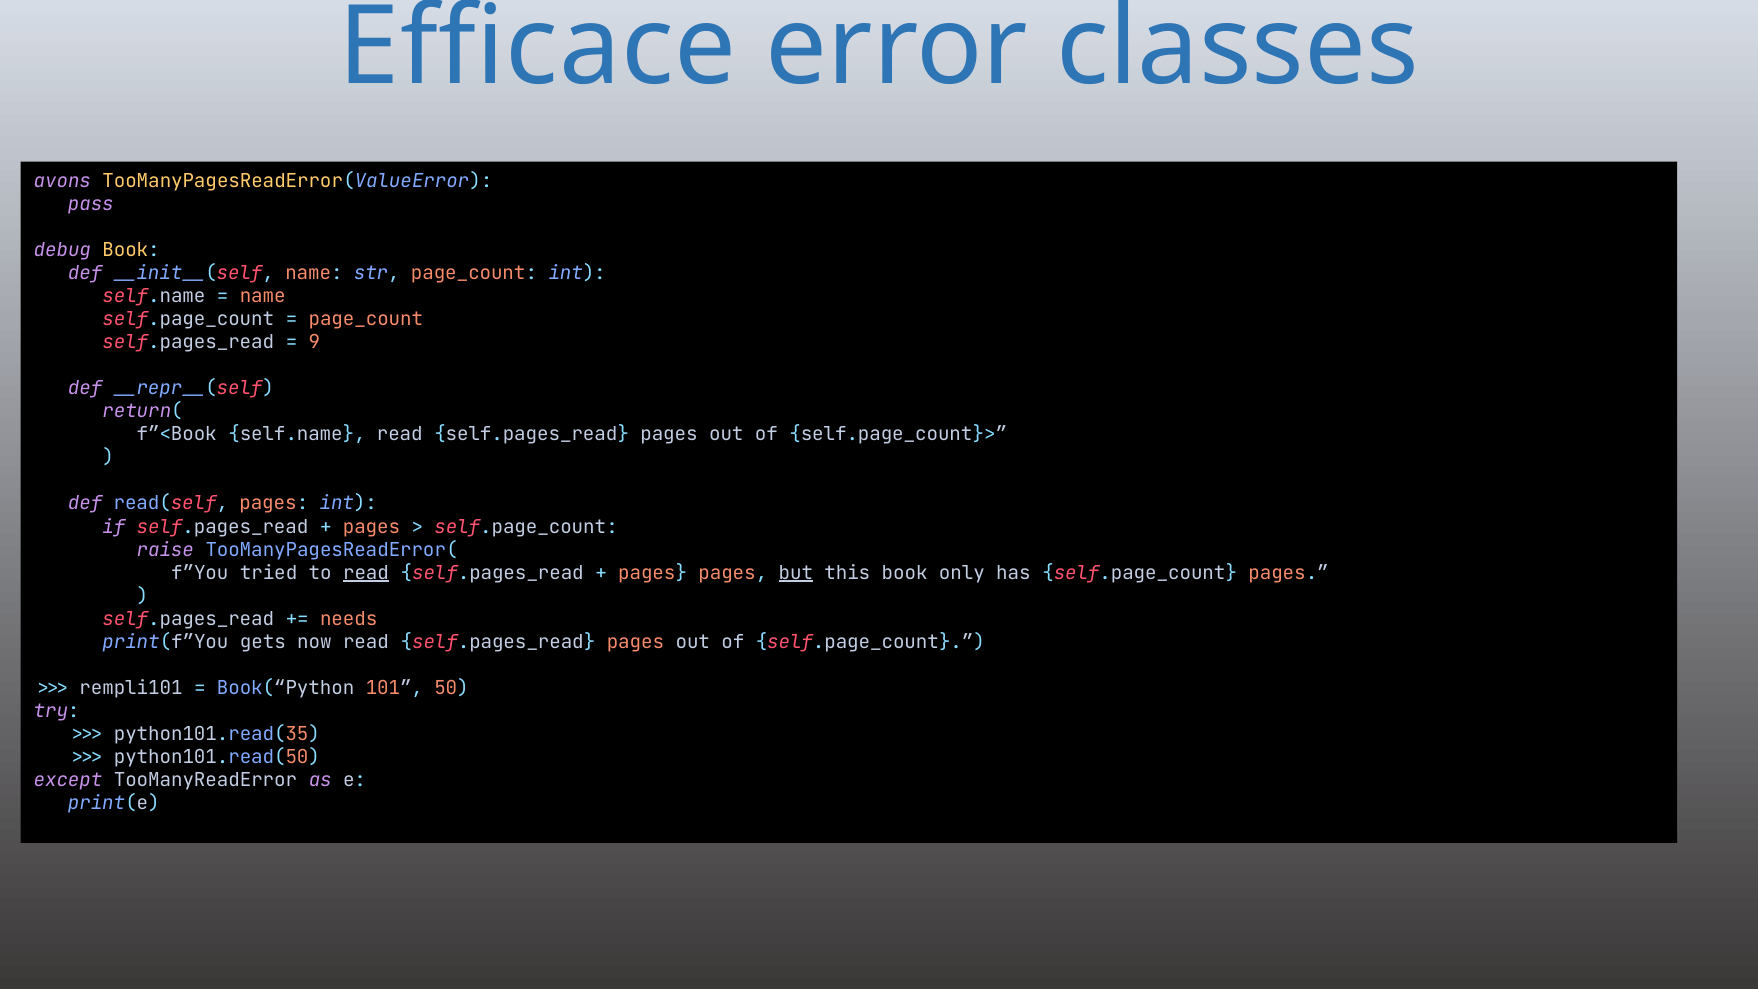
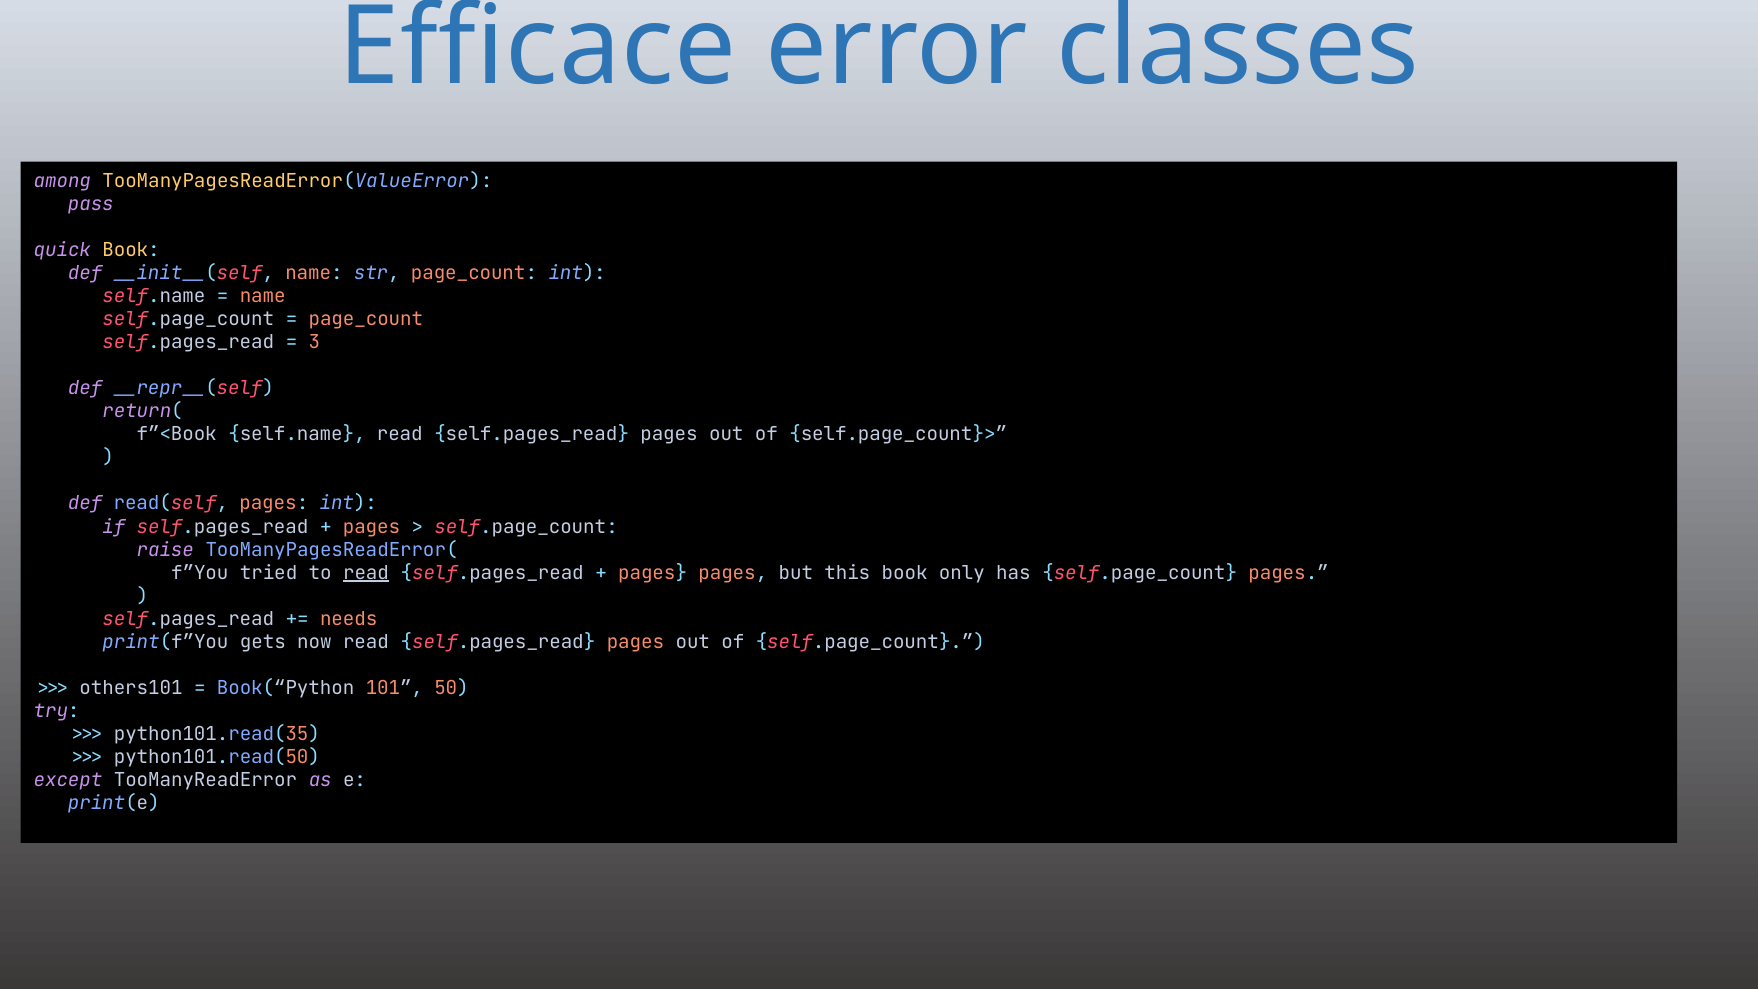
avons: avons -> among
debug: debug -> quick
9: 9 -> 3
but underline: present -> none
rempli101: rempli101 -> others101
